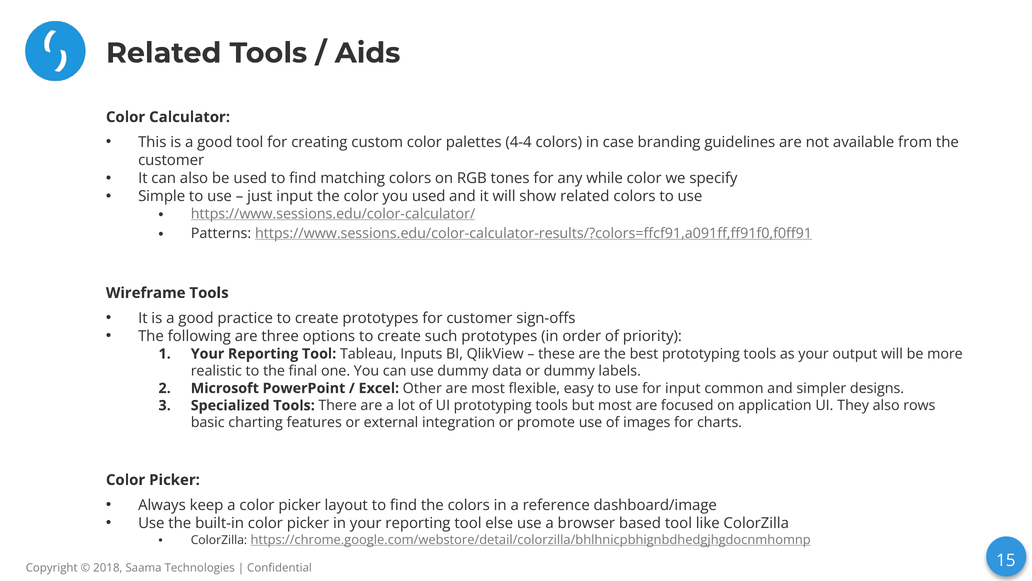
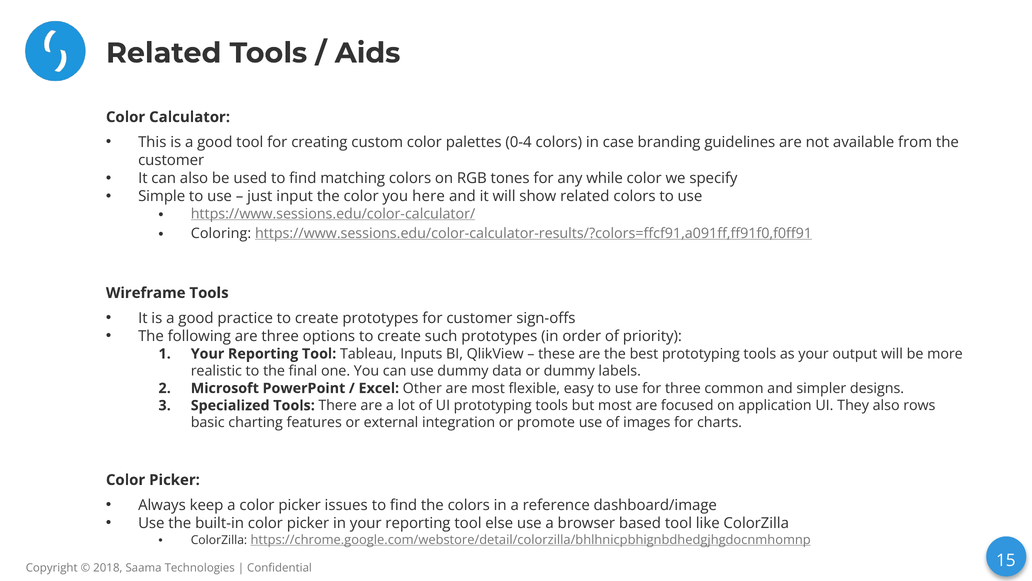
4-4: 4-4 -> 0-4
you used: used -> here
Patterns: Patterns -> Coloring
for input: input -> three
layout: layout -> issues
